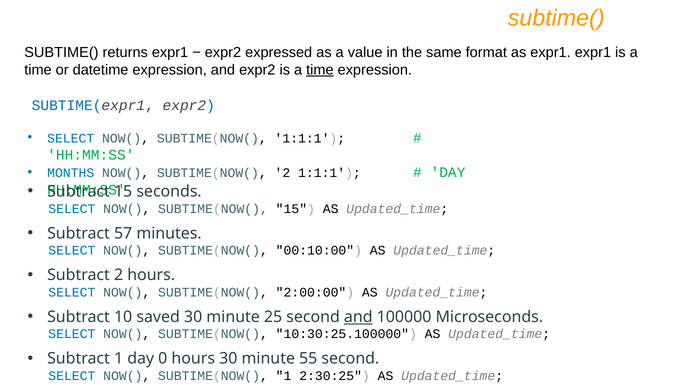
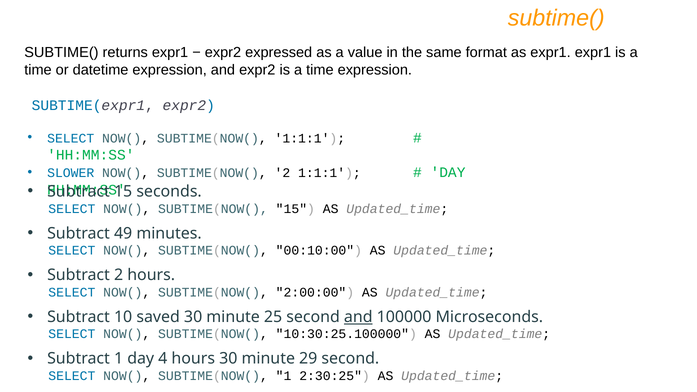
time at (320, 70) underline: present -> none
MONTHS: MONTHS -> SLOWER
57: 57 -> 49
0: 0 -> 4
55: 55 -> 29
